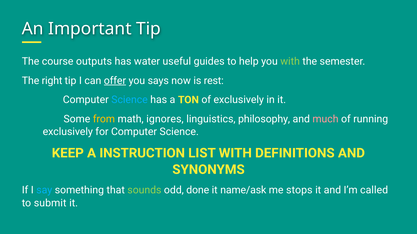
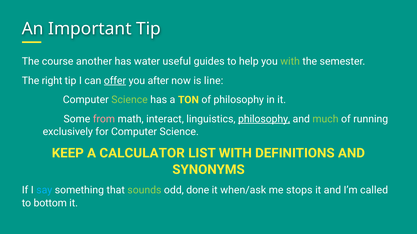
outputs: outputs -> another
says: says -> after
rest: rest -> line
Science at (130, 100) colour: light blue -> light green
of exclusively: exclusively -> philosophy
from colour: yellow -> pink
ignores: ignores -> interact
philosophy at (264, 119) underline: none -> present
much colour: pink -> light green
INSTRUCTION: INSTRUCTION -> CALCULATOR
name/ask: name/ask -> when/ask
submit: submit -> bottom
